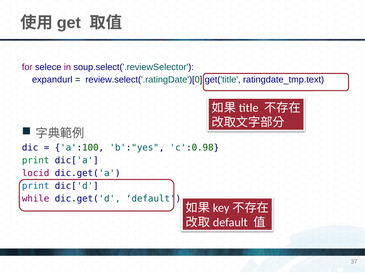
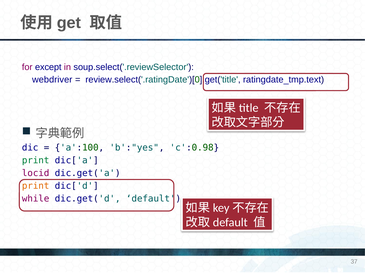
selece: selece -> except
expandurl: expandurl -> webdriver
print at (36, 186) colour: blue -> orange
